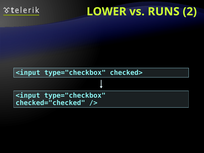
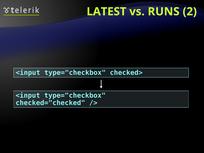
LOWER: LOWER -> LATEST
